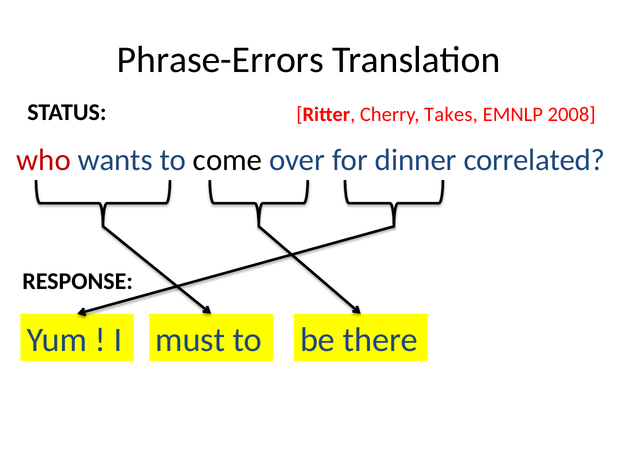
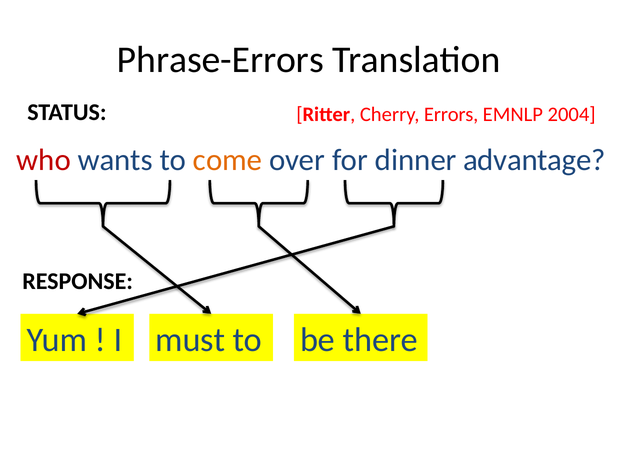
Takes: Takes -> Errors
2008: 2008 -> 2004
come colour: black -> orange
correlated: correlated -> advantage
